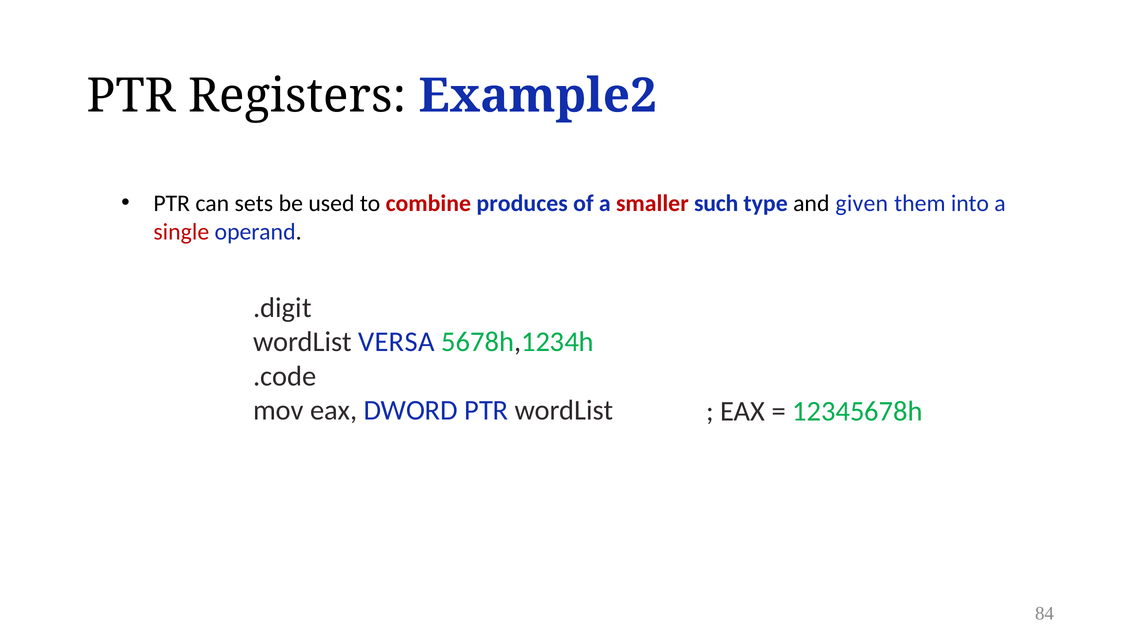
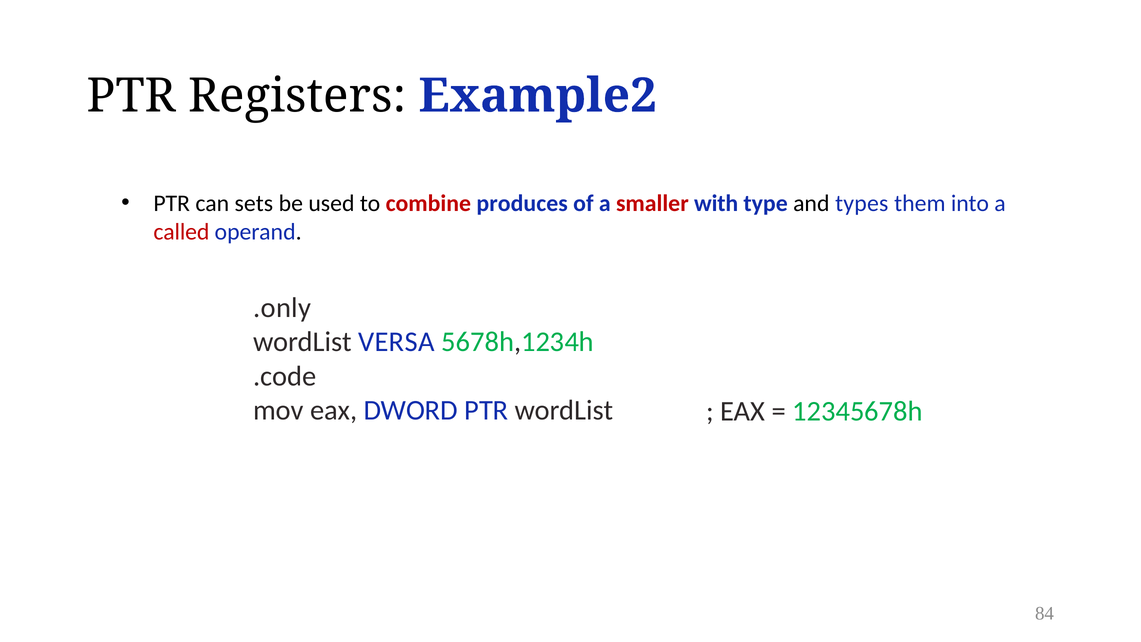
such: such -> with
given: given -> types
single: single -> called
.digit: .digit -> .only
